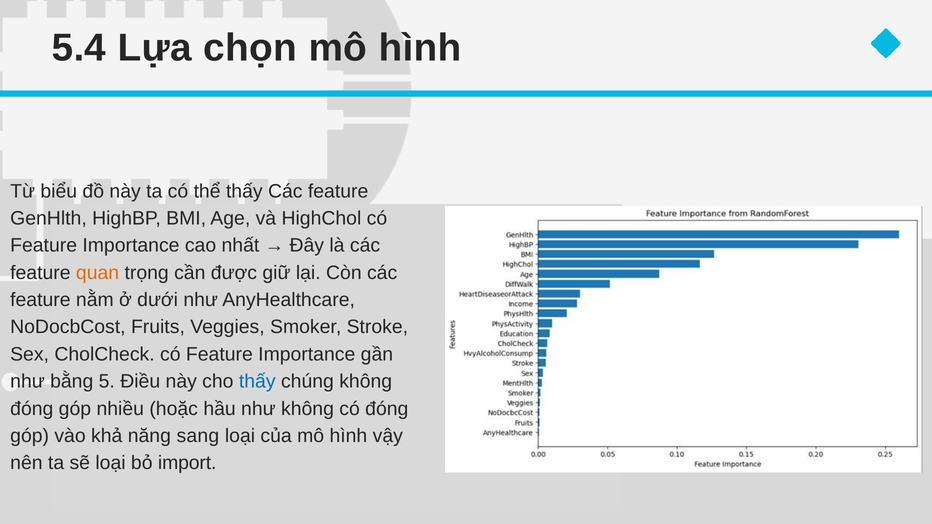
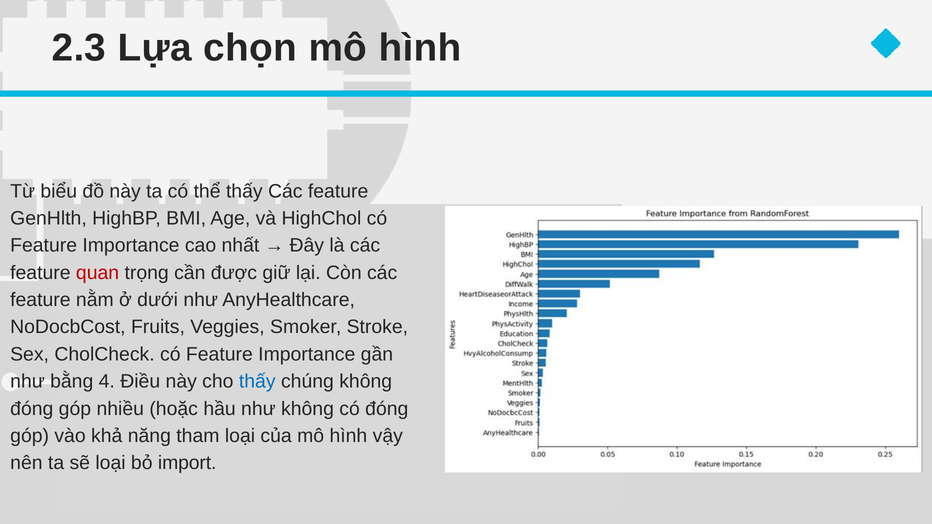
5.4: 5.4 -> 2.3
quan colour: orange -> red
5: 5 -> 4
sang: sang -> tham
